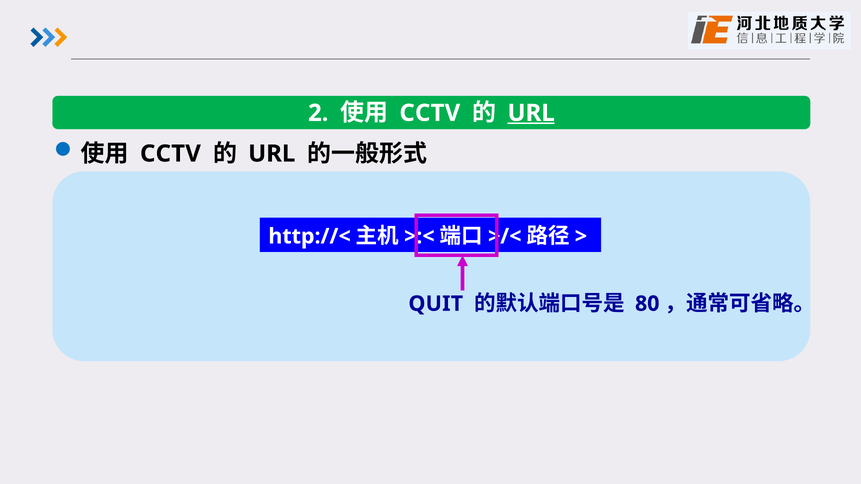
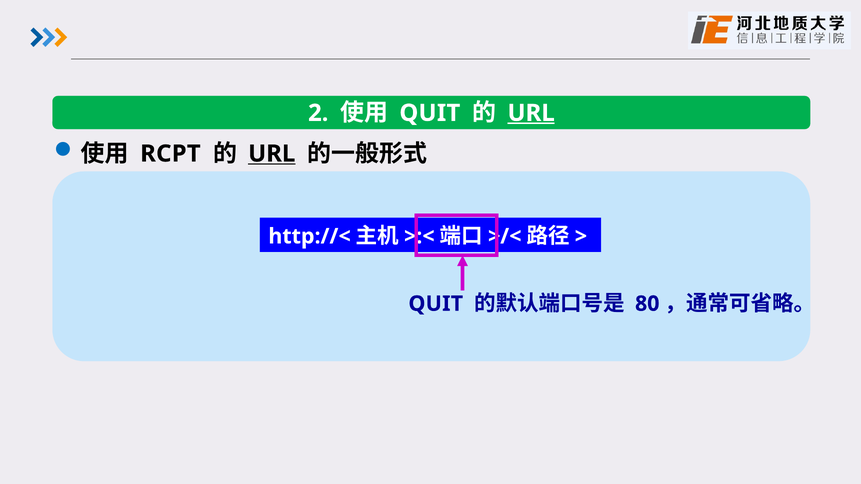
CCTV at (430, 113): CCTV -> QUIT
CCTV at (170, 154): CCTV -> RCPT
URL at (272, 154) underline: none -> present
